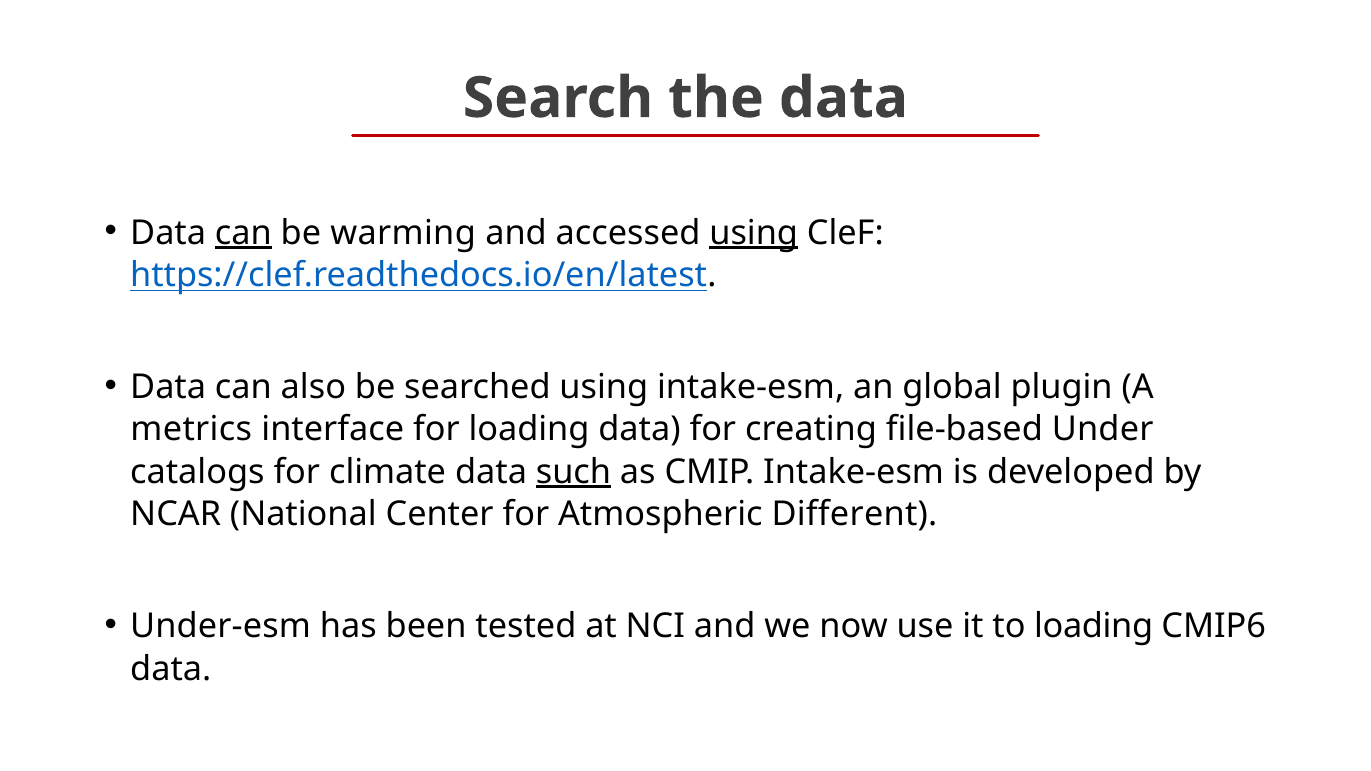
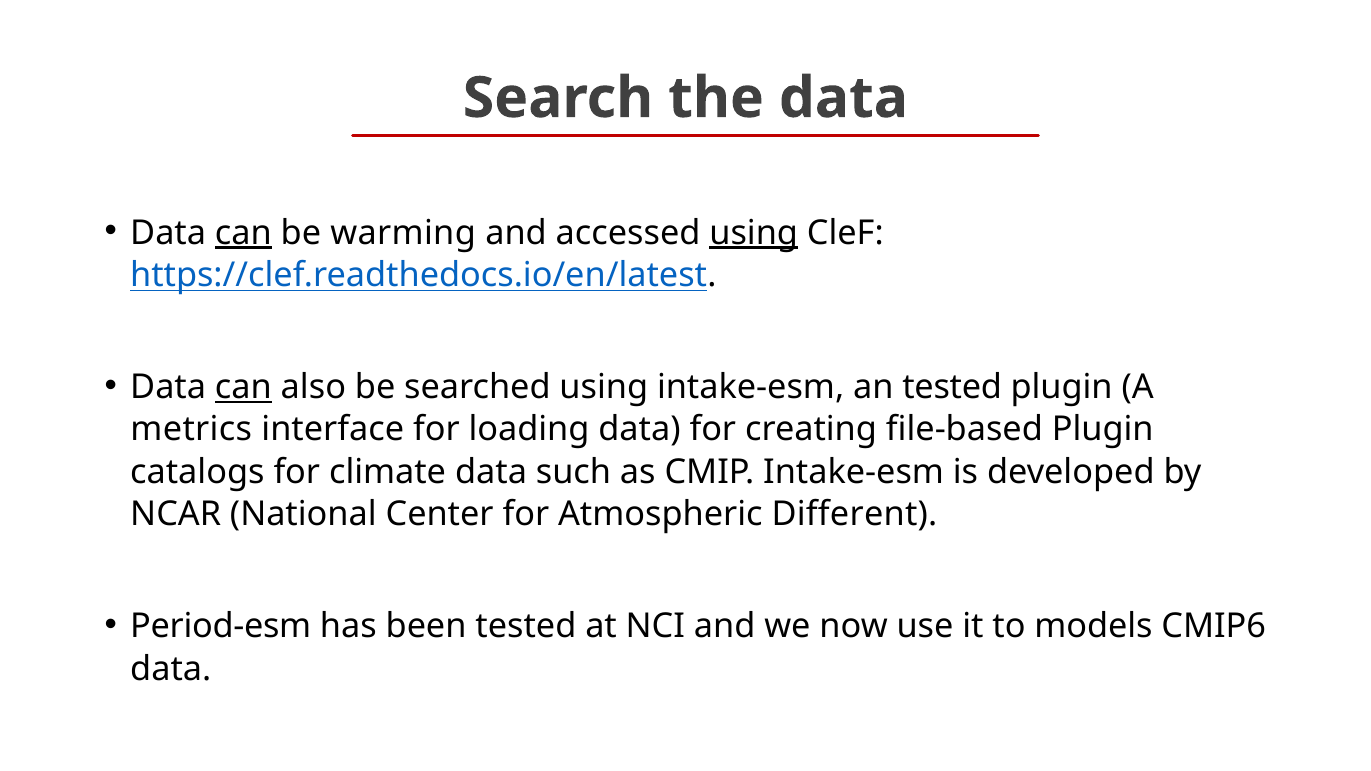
can at (243, 388) underline: none -> present
an global: global -> tested
file-based Under: Under -> Plugin
such underline: present -> none
Under-esm: Under-esm -> Period-esm
to loading: loading -> models
